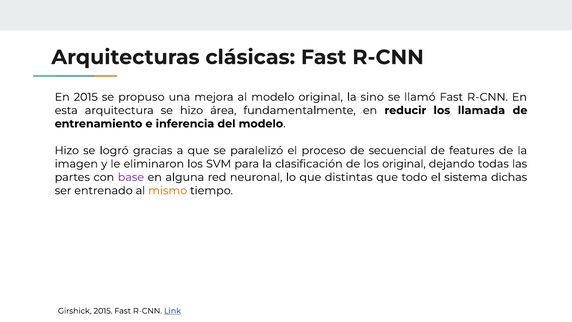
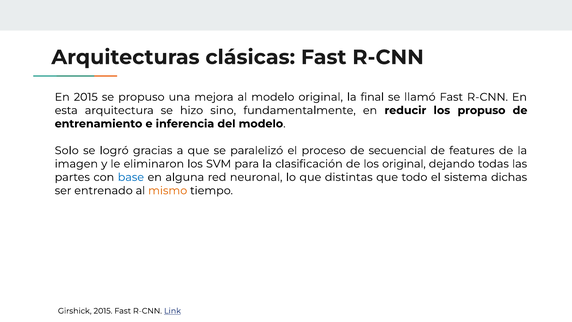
sino: sino -> final
área: área -> sino
los llamada: llamada -> propuso
Hizo at (67, 150): Hizo -> Solo
base colour: purple -> blue
